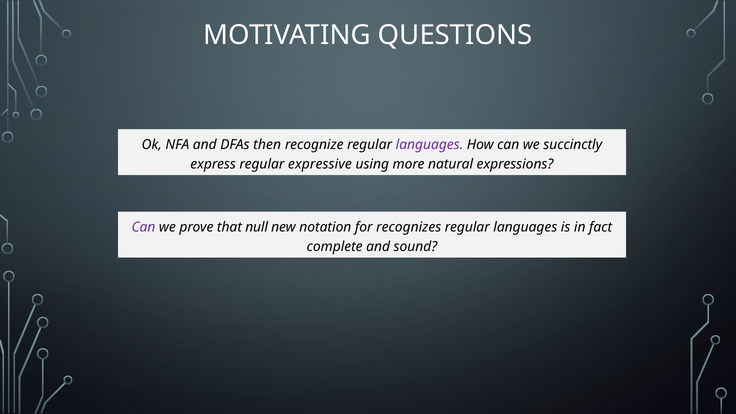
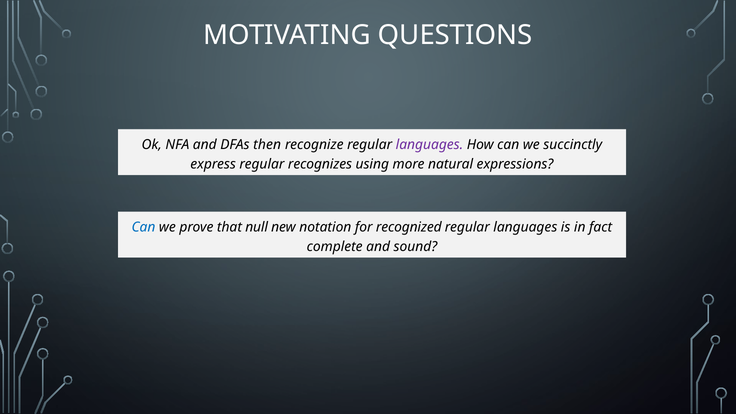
expressive: expressive -> recognizes
Can at (143, 227) colour: purple -> blue
recognizes: recognizes -> recognized
